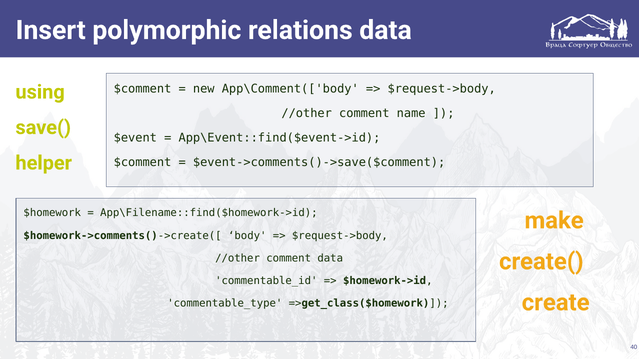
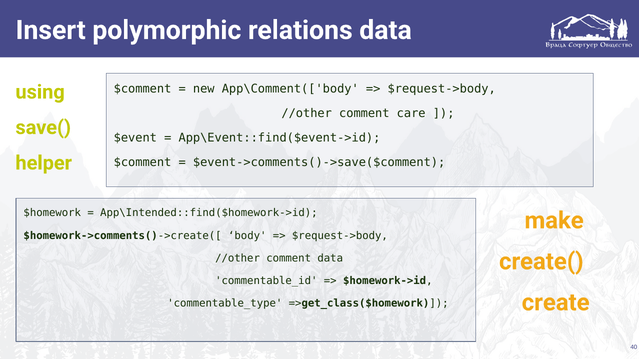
name: name -> care
App\Filename::find($homework->id: App\Filename::find($homework->id -> App\Intended::find($homework->id
